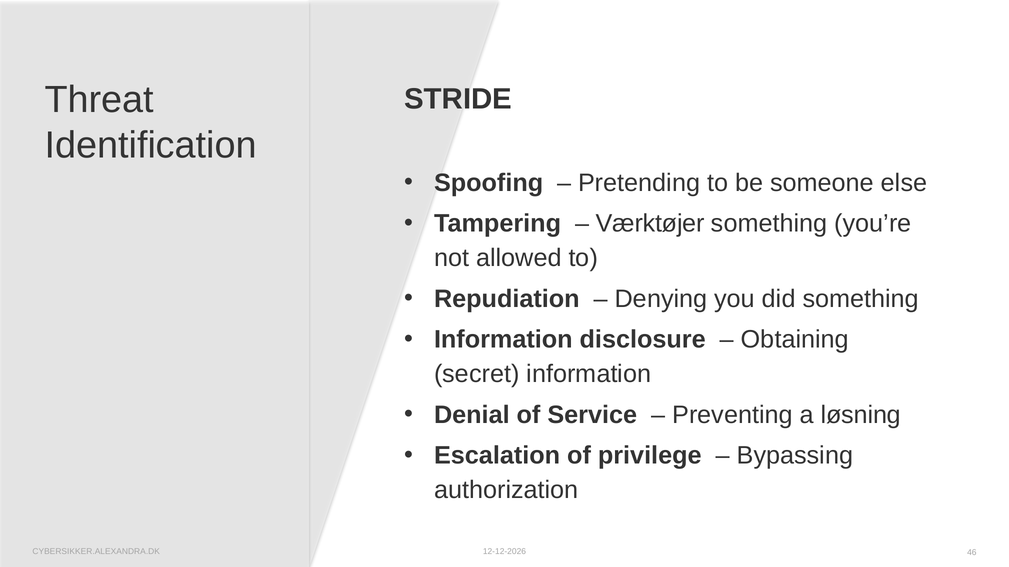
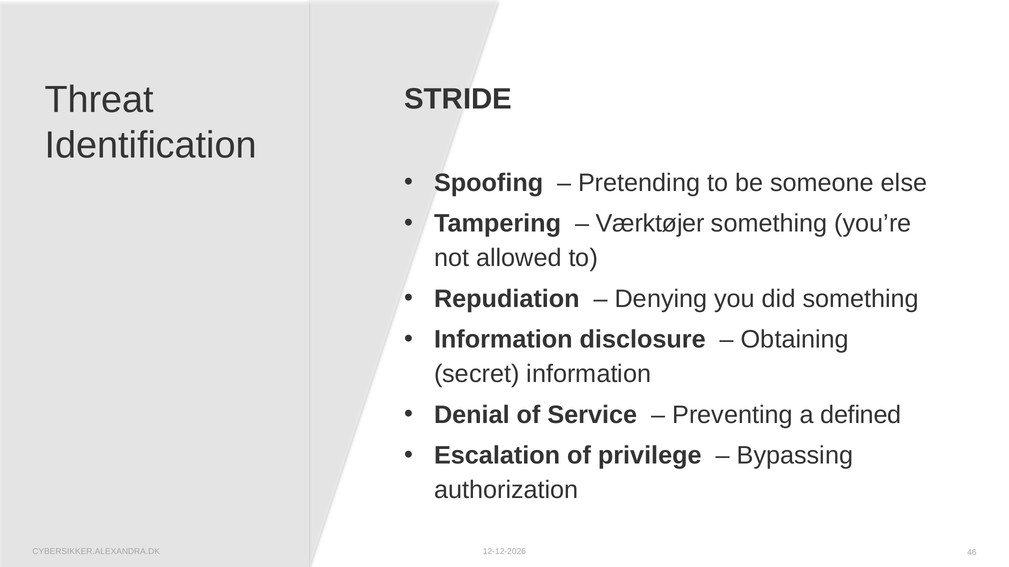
løsning: løsning -> defined
